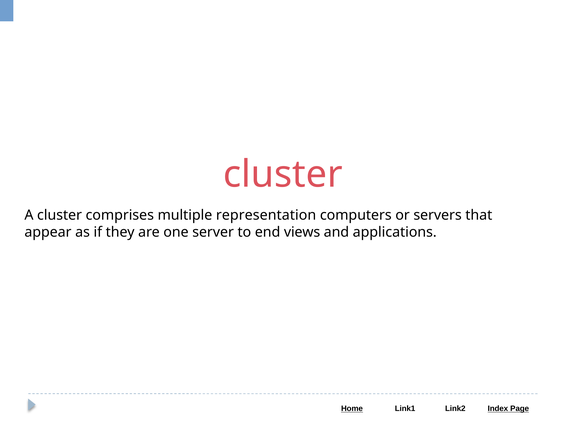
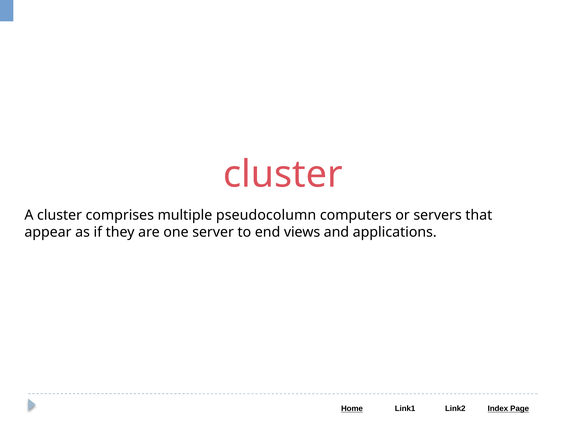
representation: representation -> pseudocolumn
